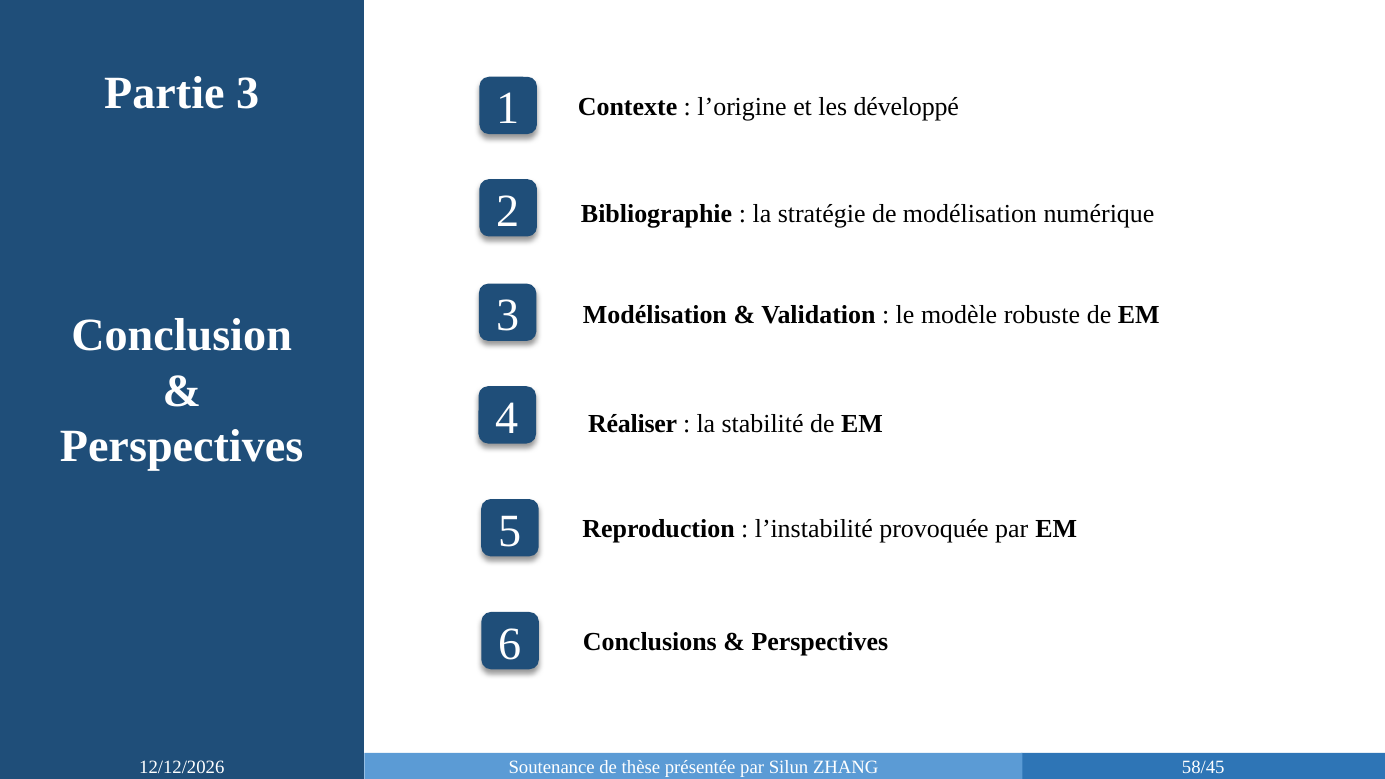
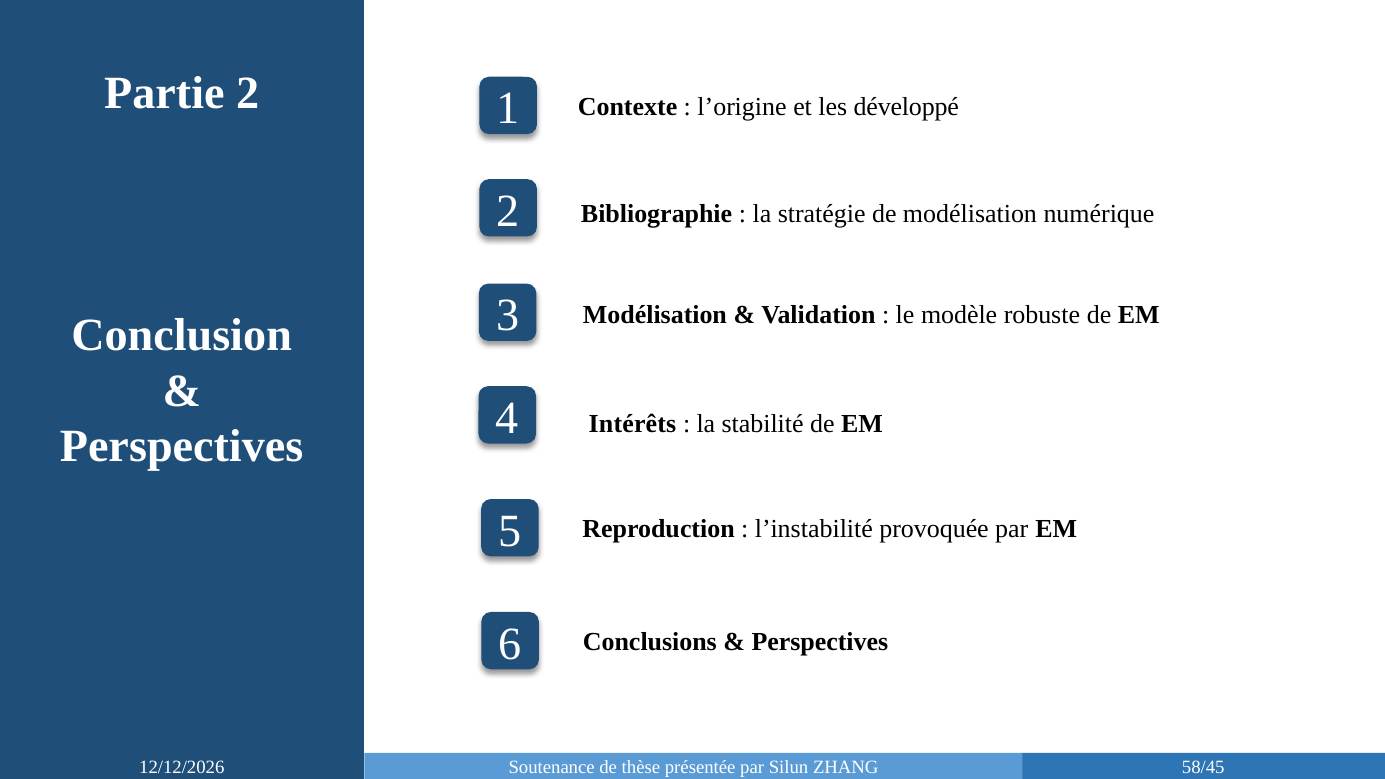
Partie 3: 3 -> 2
Réaliser: Réaliser -> Intérêts
